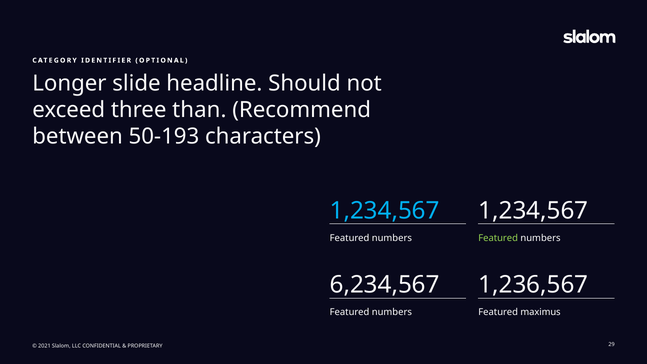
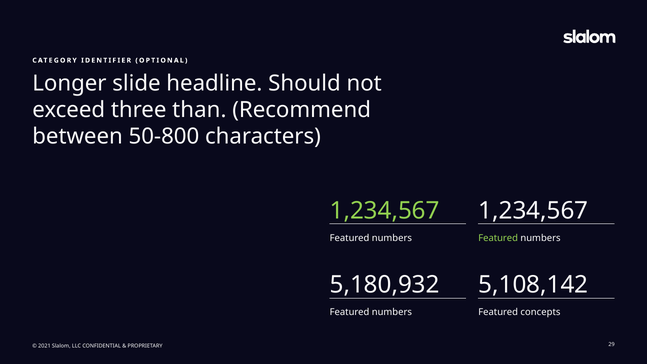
50-193: 50-193 -> 50-800
1,234,567 at (385, 211) colour: light blue -> light green
6,234,567: 6,234,567 -> 5,180,932
1,236,567: 1,236,567 -> 5,108,142
maximus: maximus -> concepts
